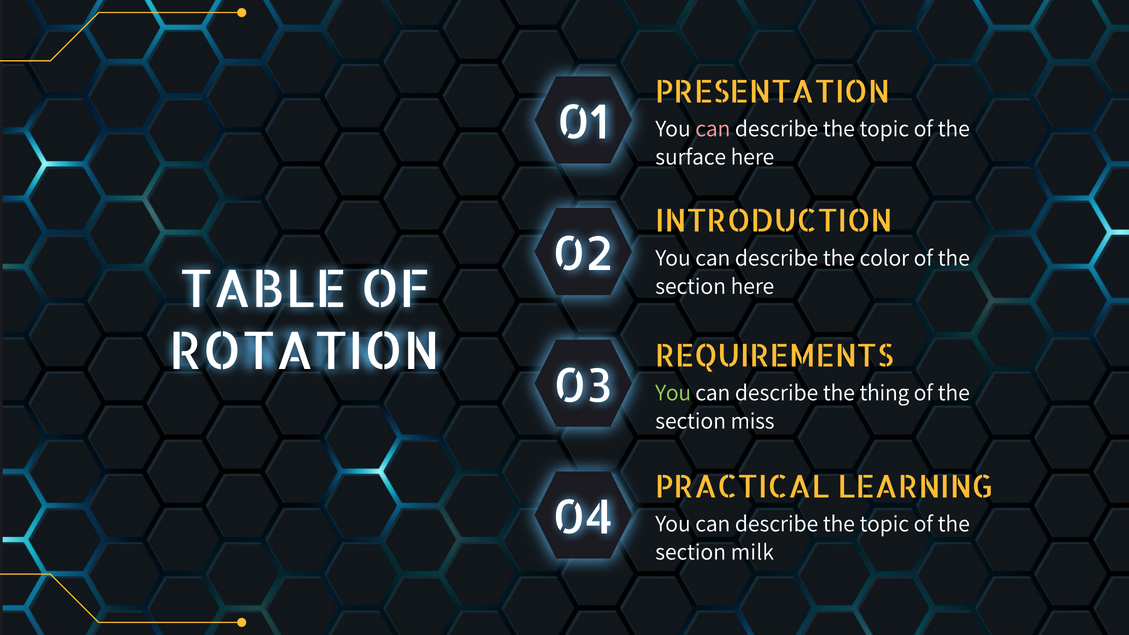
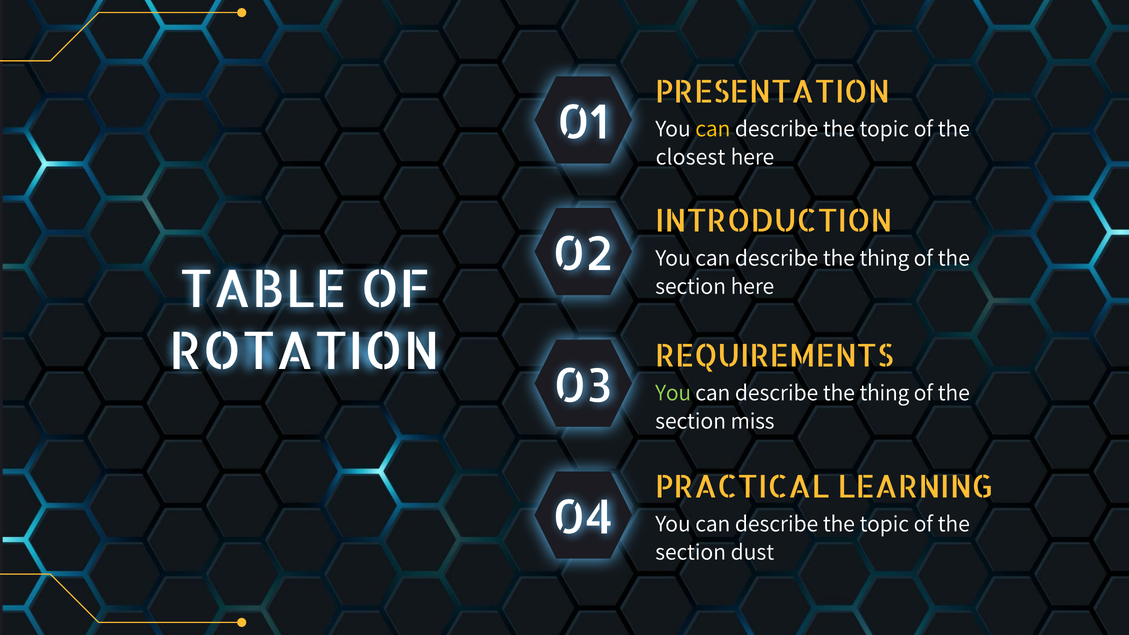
can at (713, 129) colour: pink -> yellow
surface: surface -> closest
color at (884, 258): color -> thing
milk: milk -> dust
